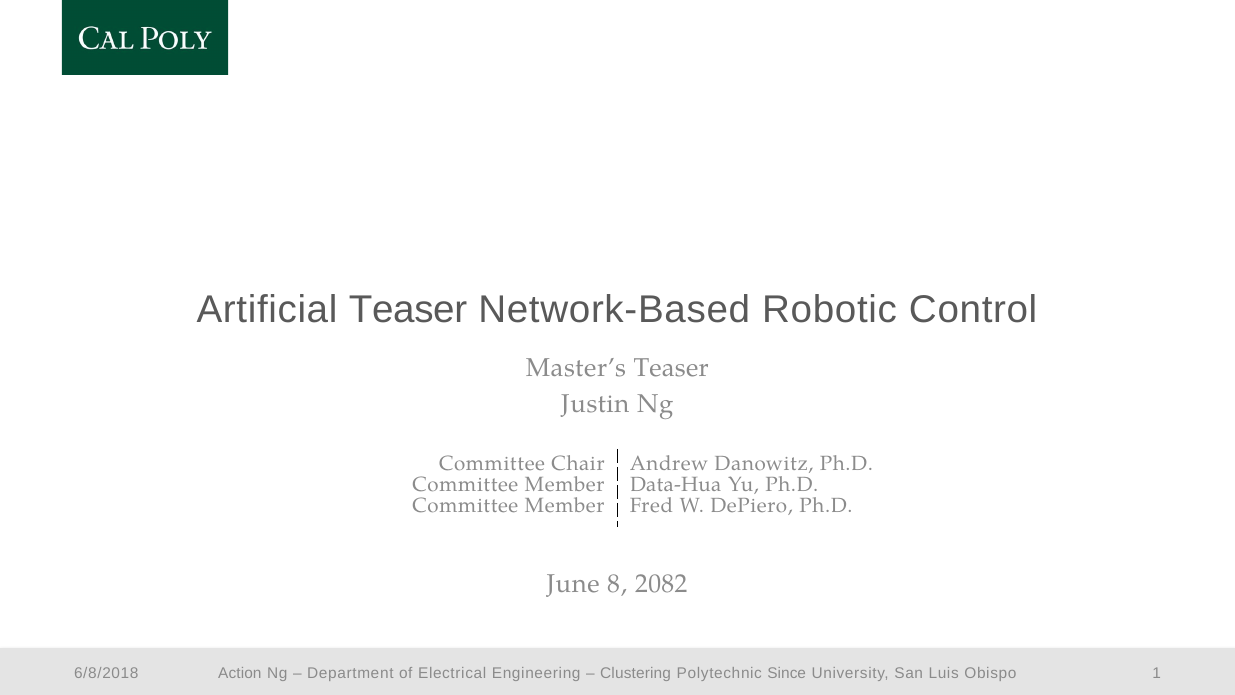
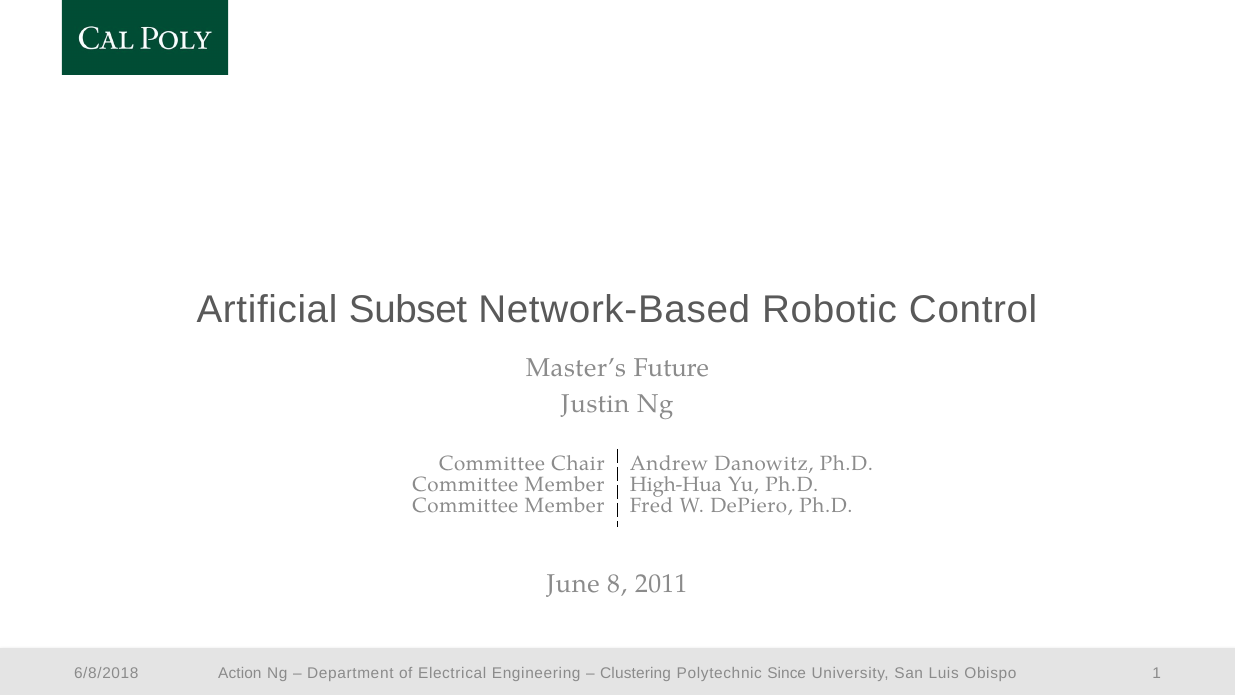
Artificial Teaser: Teaser -> Subset
Master’s Teaser: Teaser -> Future
Data-Hua: Data-Hua -> High-Hua
2082: 2082 -> 2011
